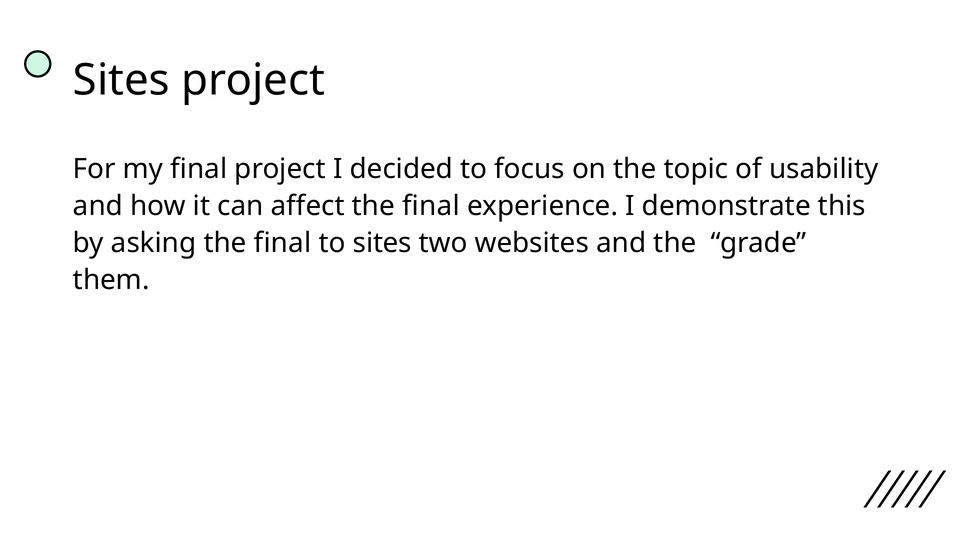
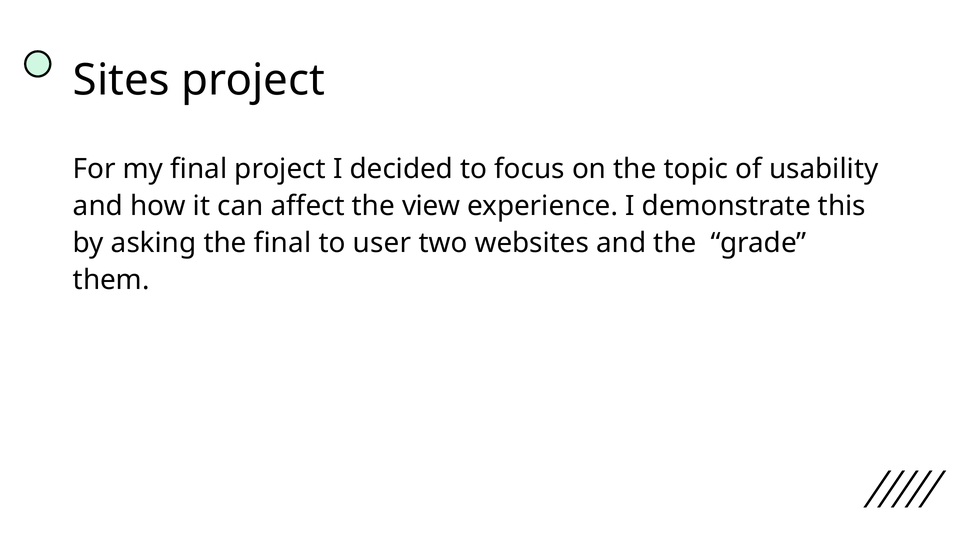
affect the final: final -> view
to sites: sites -> user
